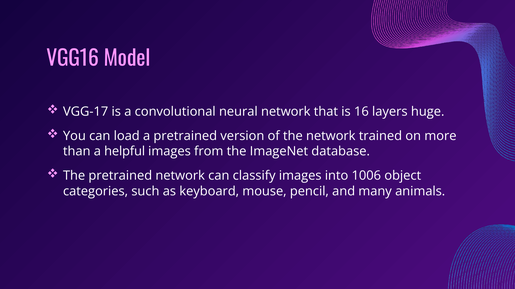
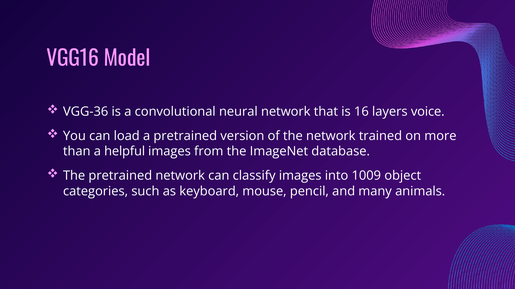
VGG-17: VGG-17 -> VGG-36
huge: huge -> voice
1006: 1006 -> 1009
